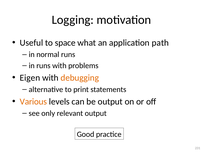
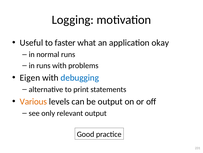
space: space -> faster
path: path -> okay
debugging colour: orange -> blue
